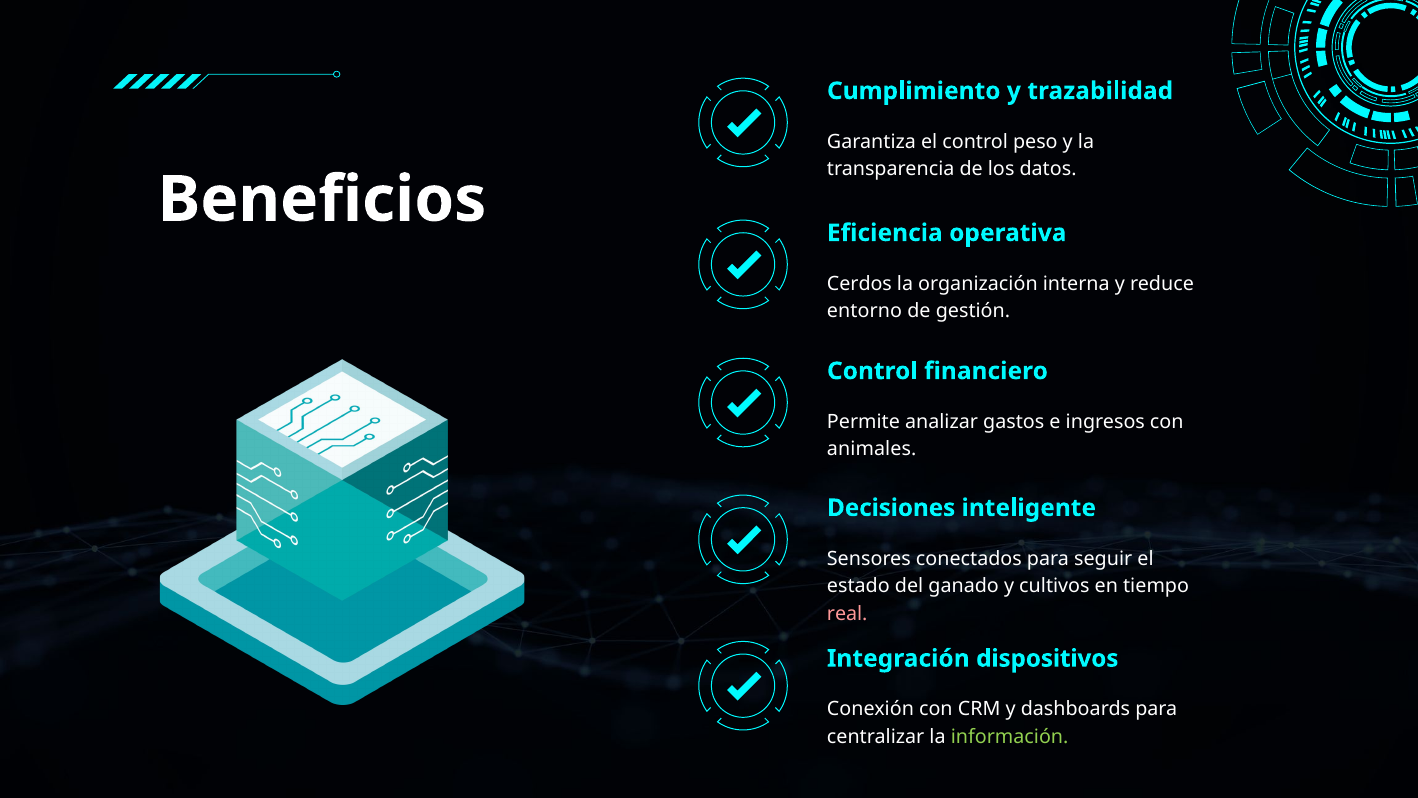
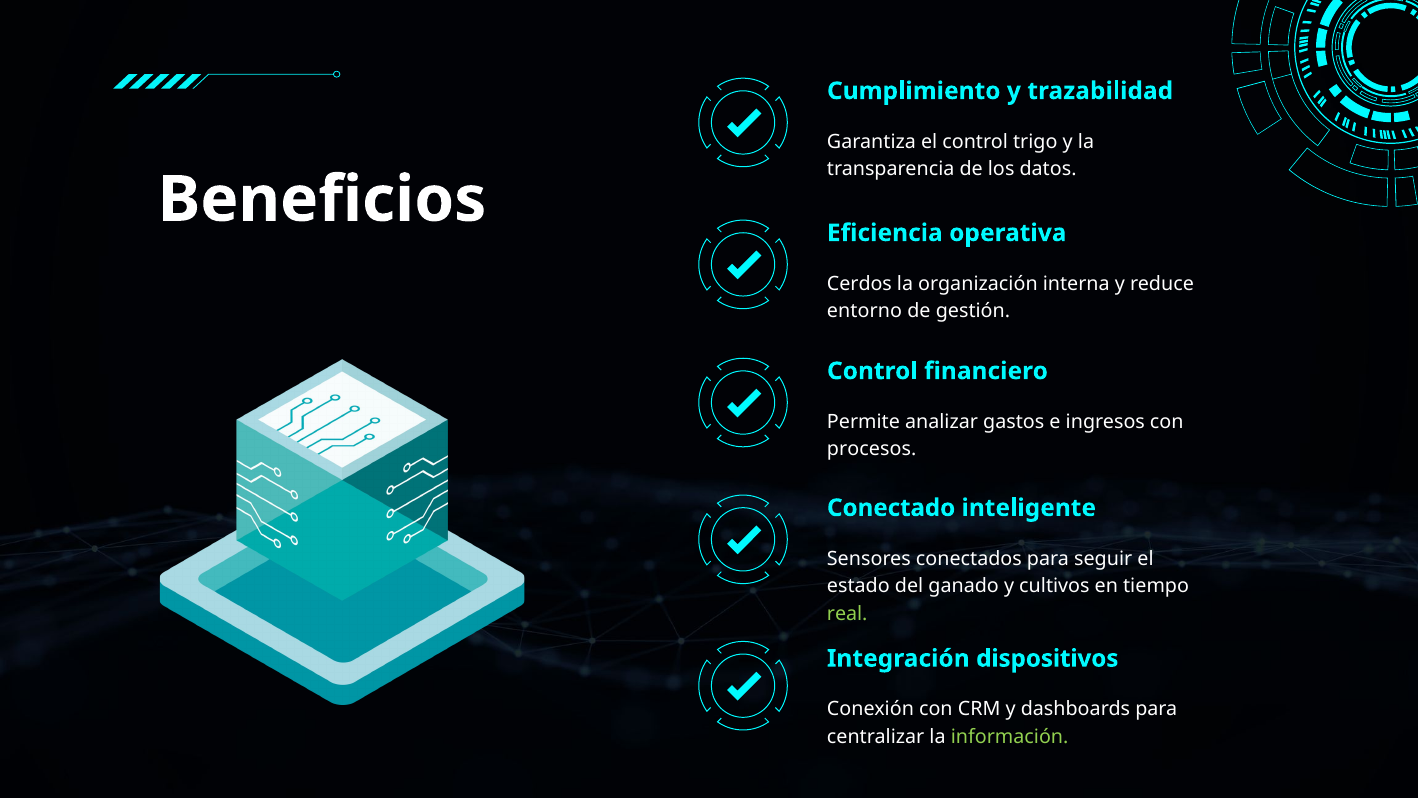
peso: peso -> trigo
animales: animales -> procesos
Decisiones: Decisiones -> Conectado
real colour: pink -> light green
